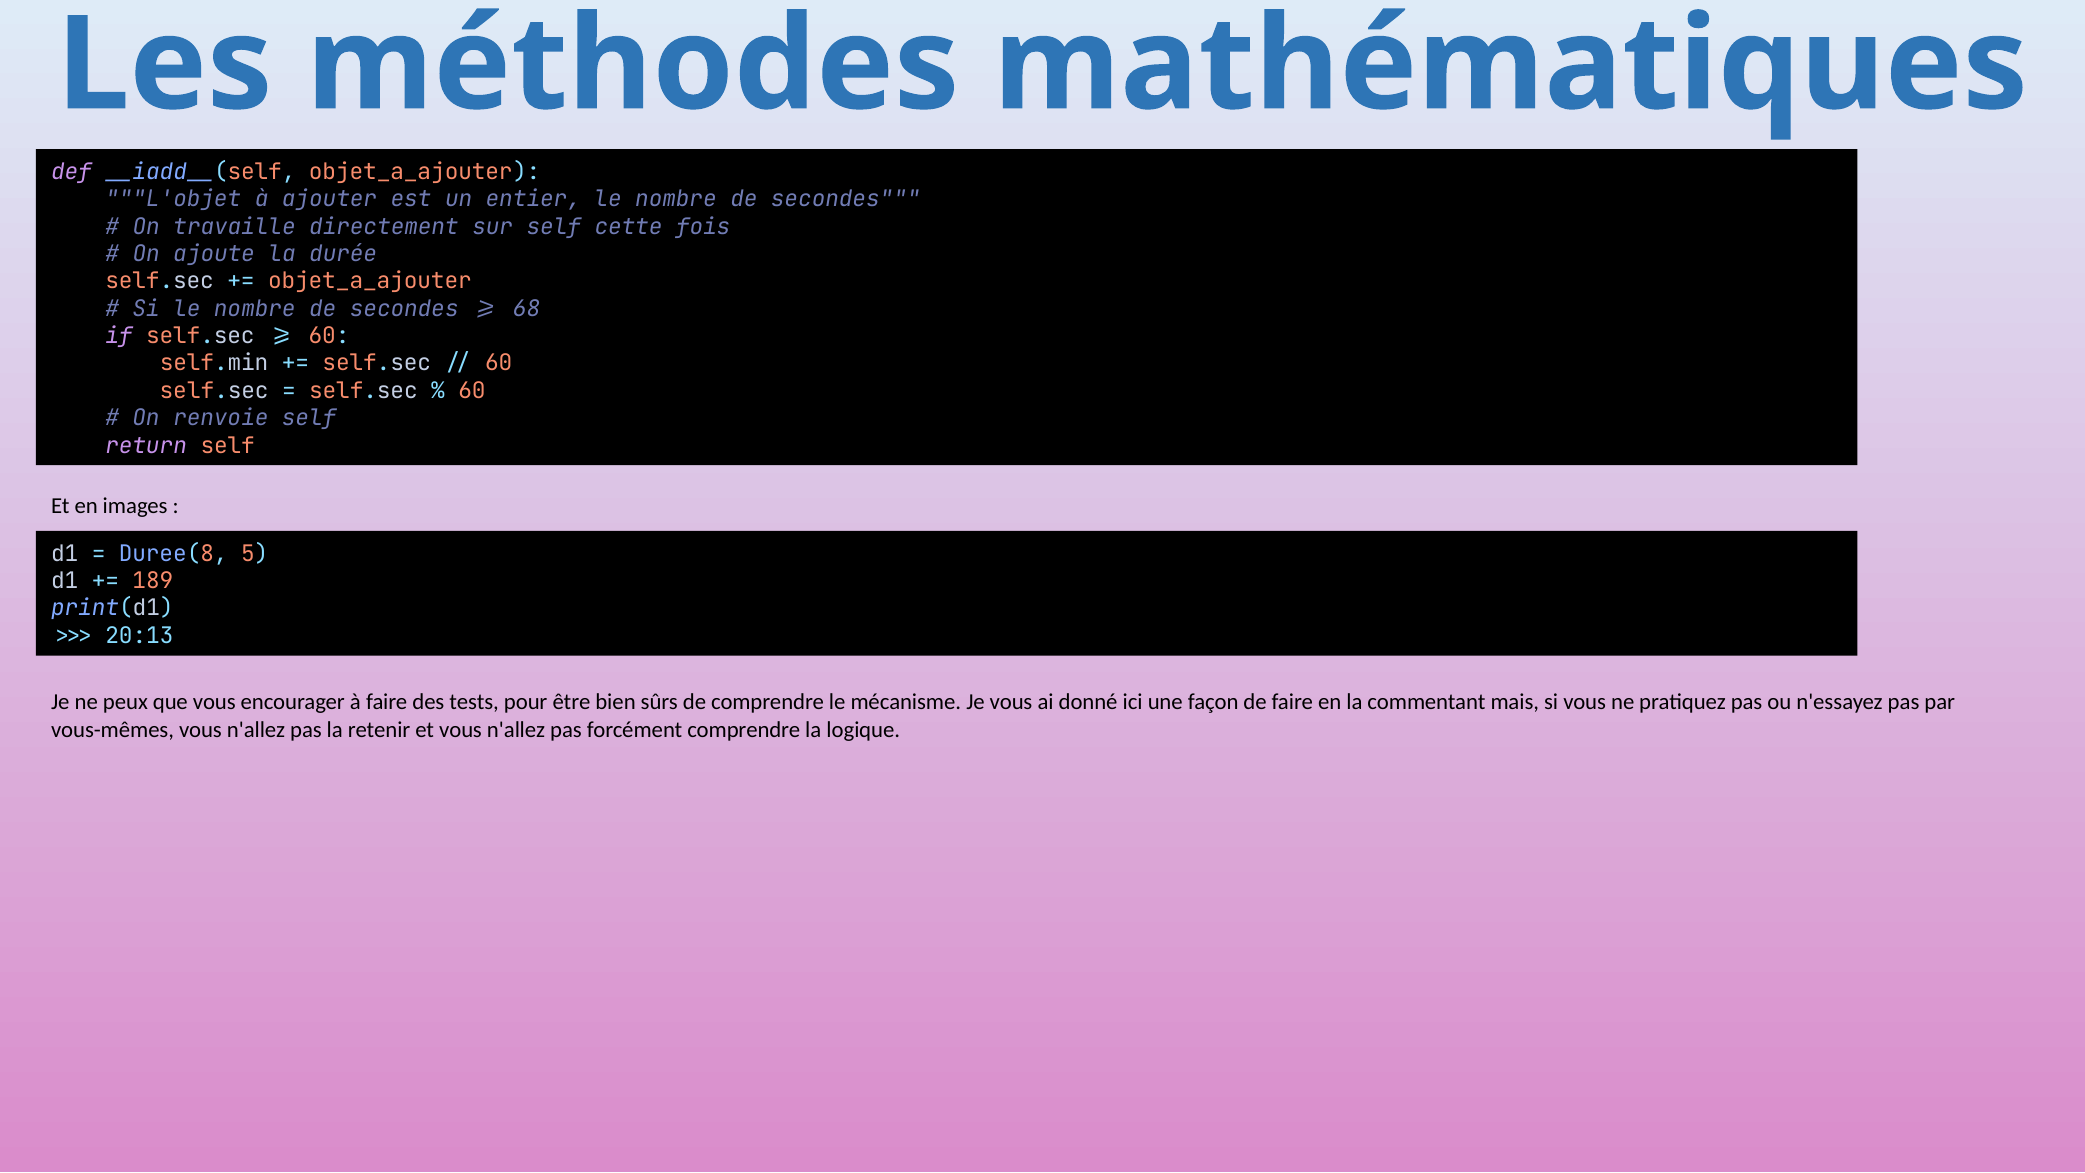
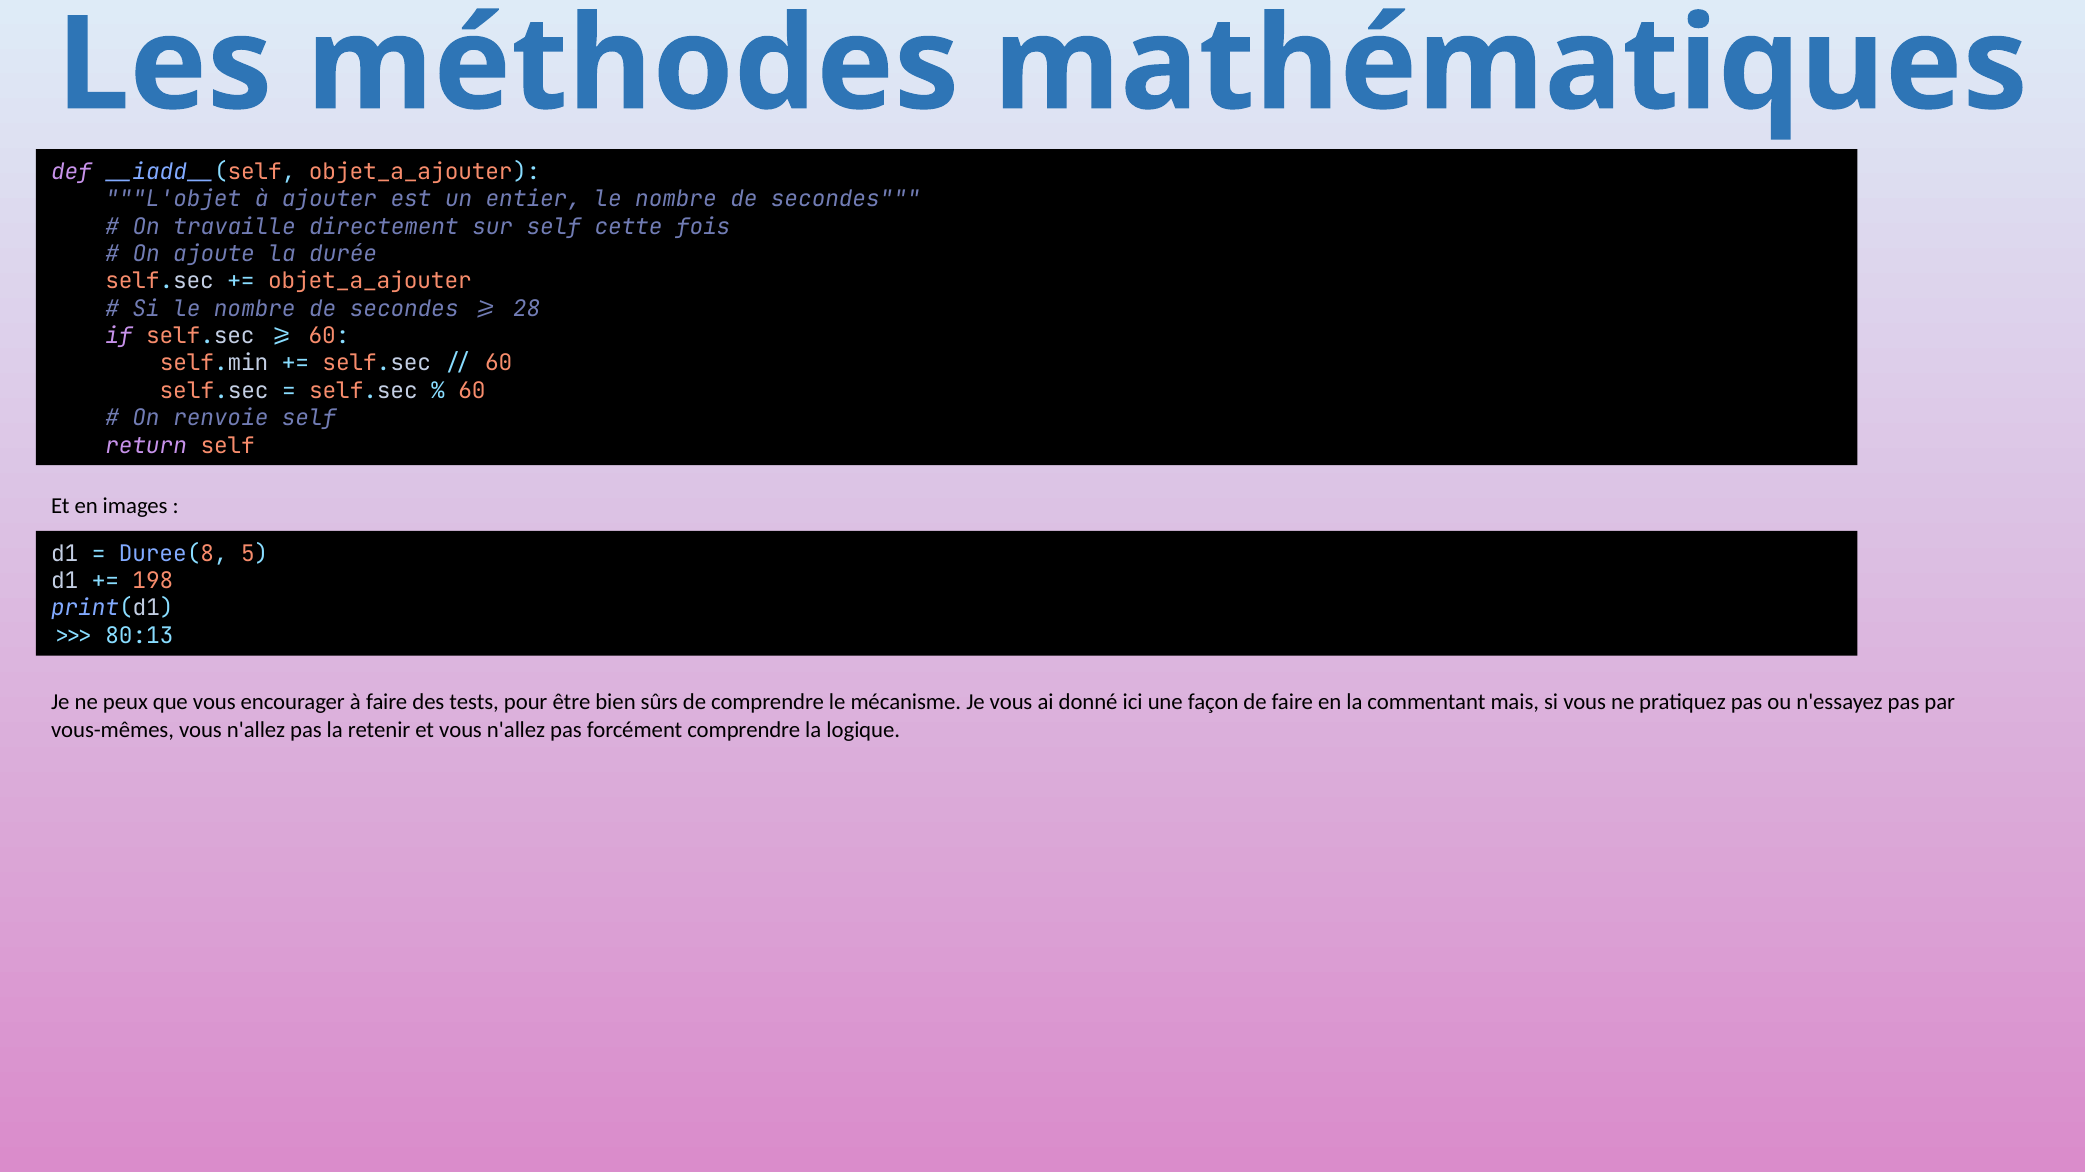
68: 68 -> 28
189: 189 -> 198
20:13: 20:13 -> 80:13
